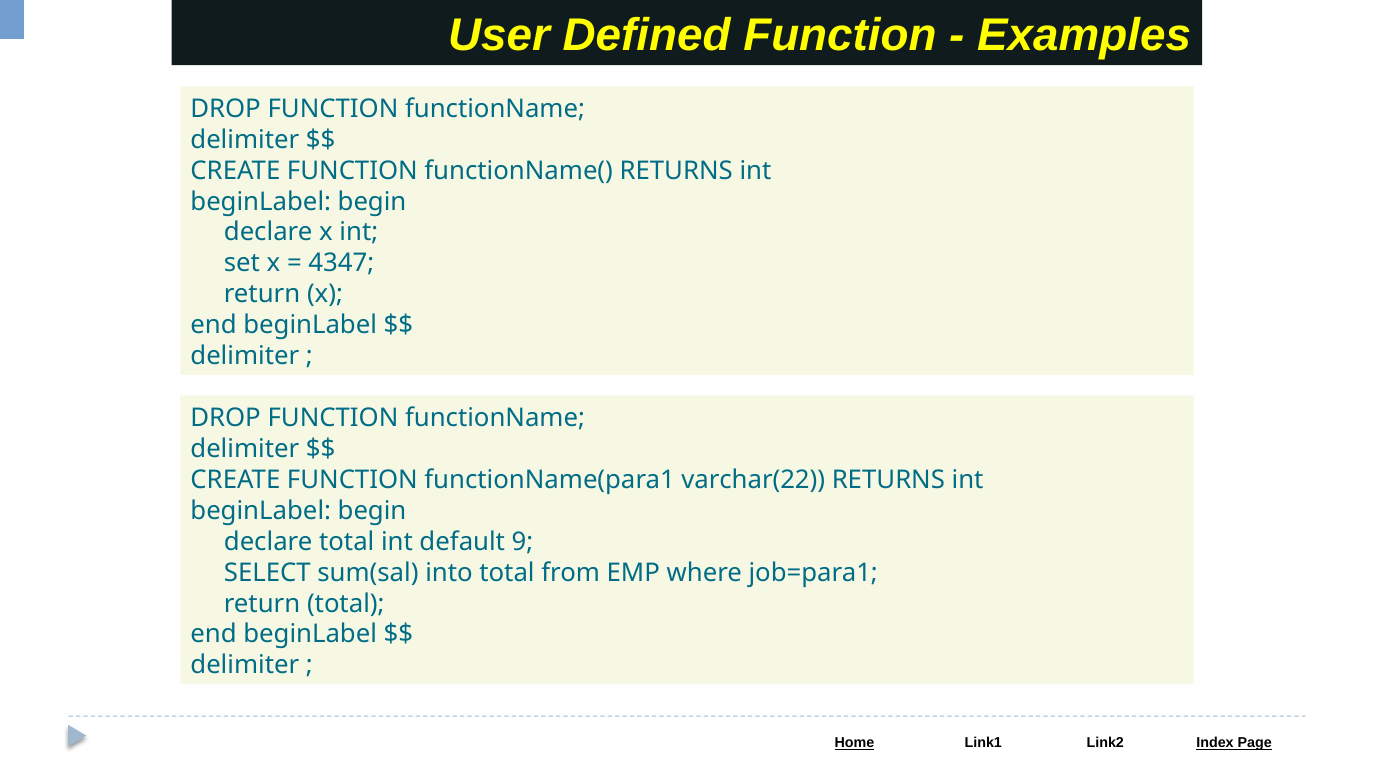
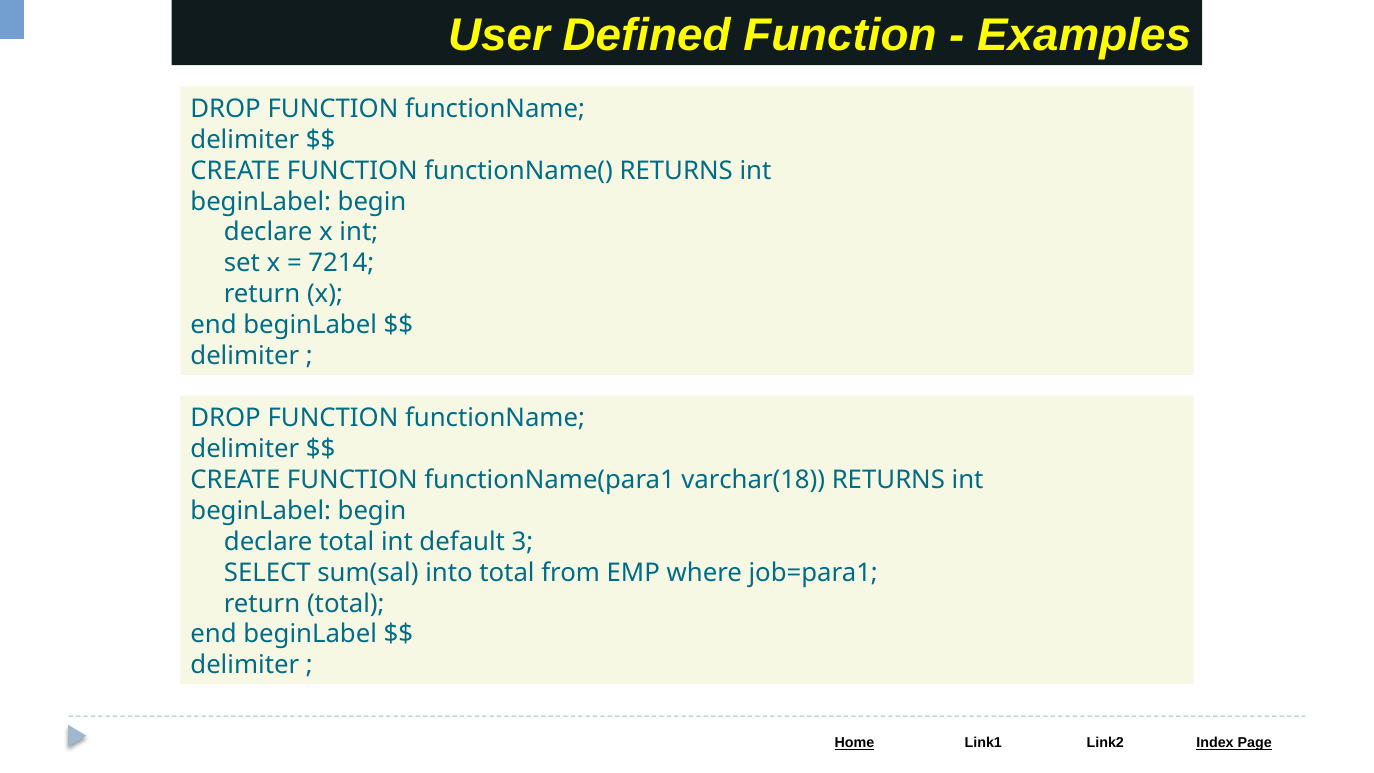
4347: 4347 -> 7214
varchar(22: varchar(22 -> varchar(18
9: 9 -> 3
